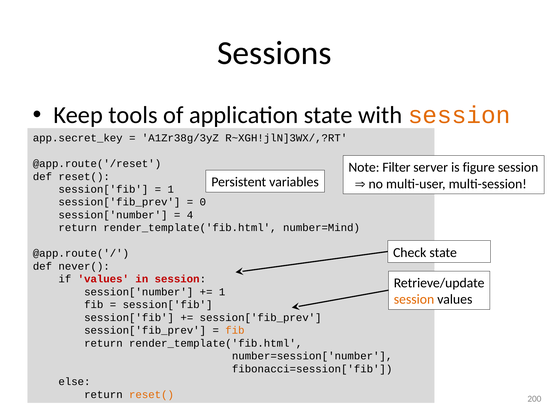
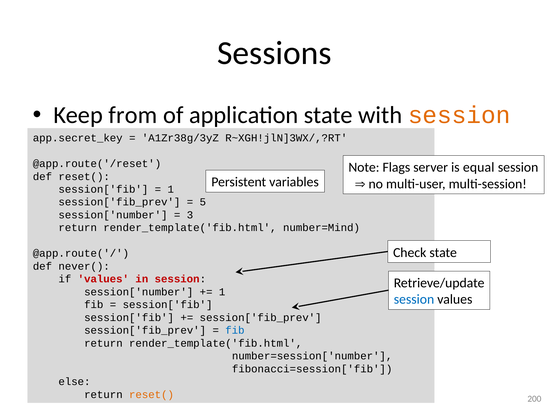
tools: tools -> from
Filter: Filter -> Flags
figure: figure -> equal
0: 0 -> 5
4: 4 -> 3
session at (414, 299) colour: orange -> blue
fib at (235, 330) colour: orange -> blue
